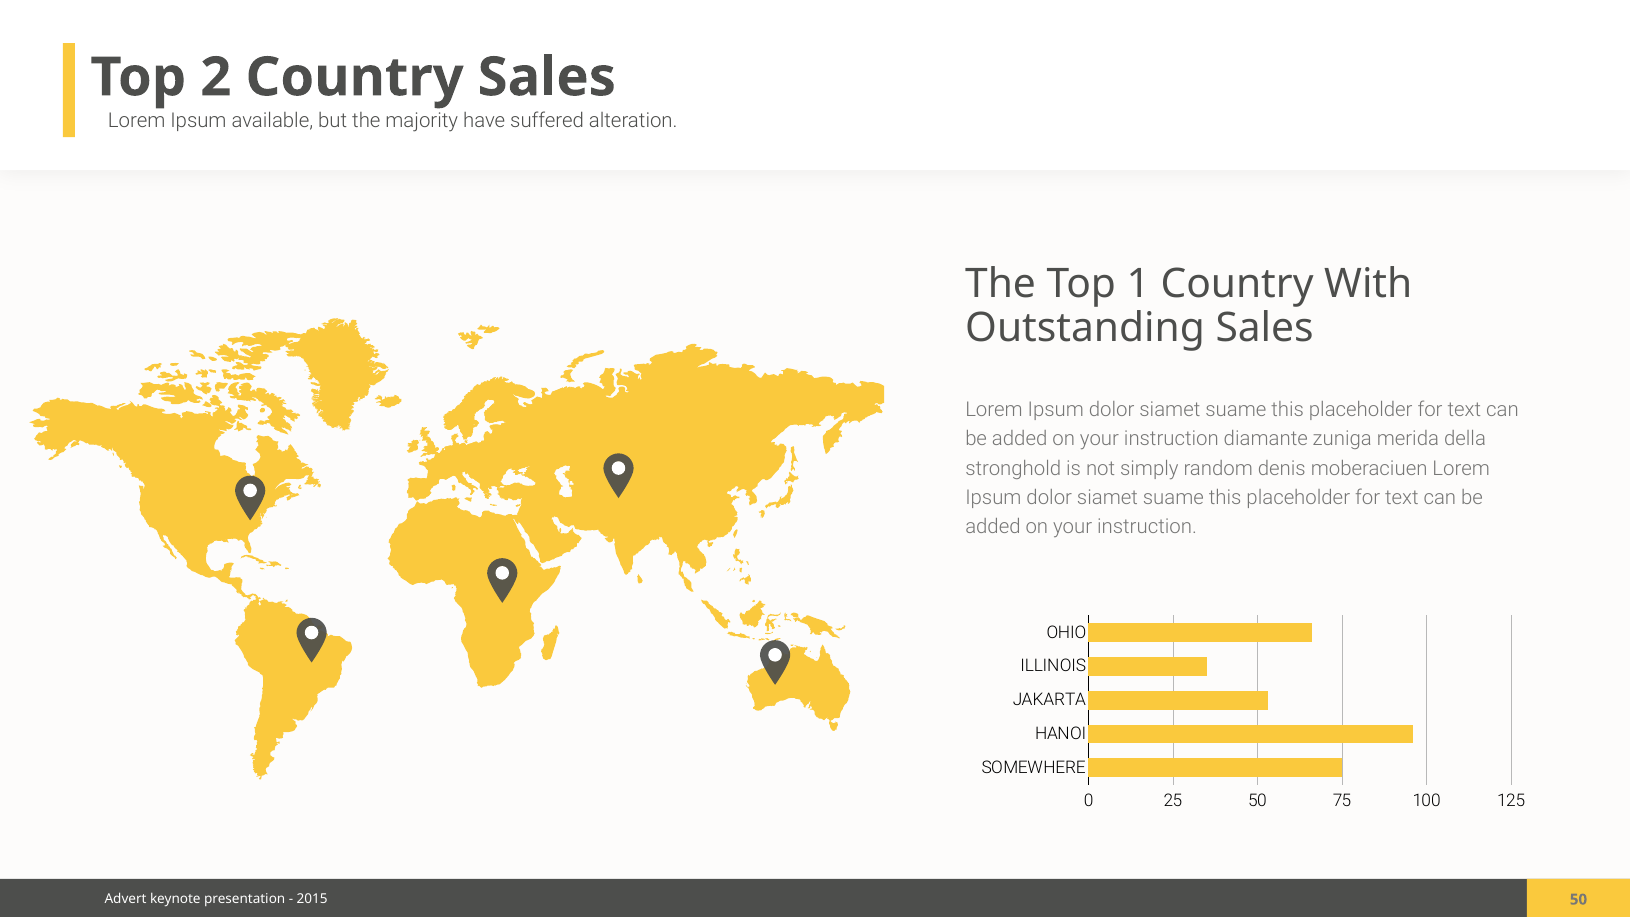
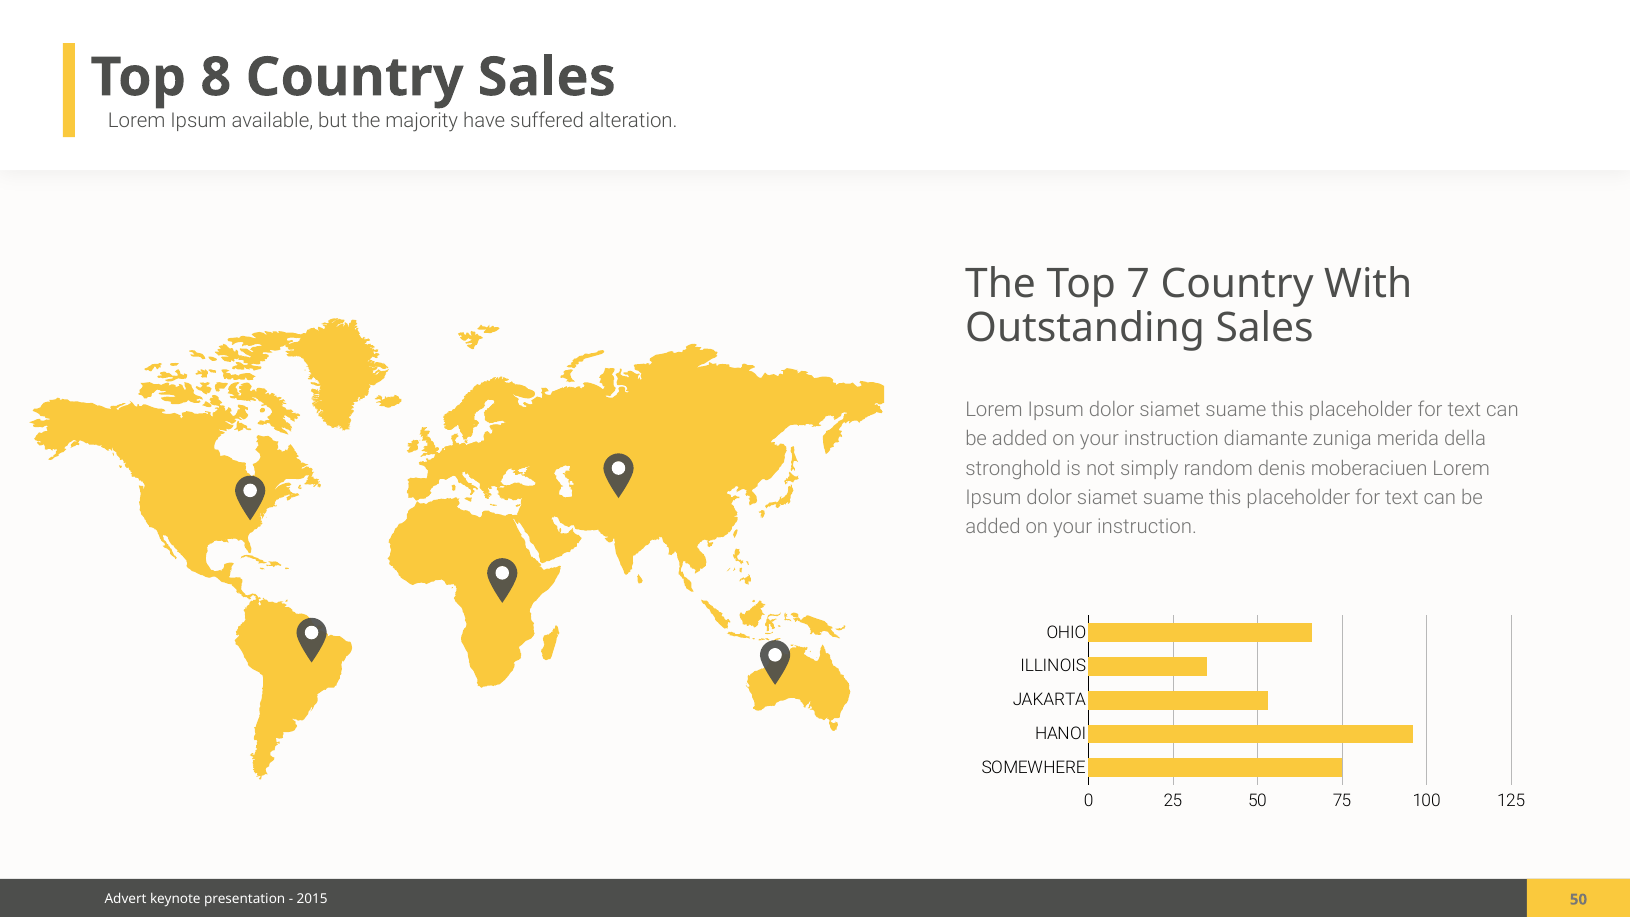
2: 2 -> 8
1: 1 -> 7
